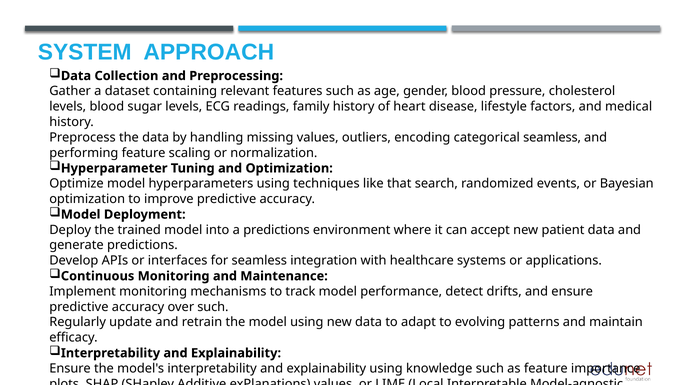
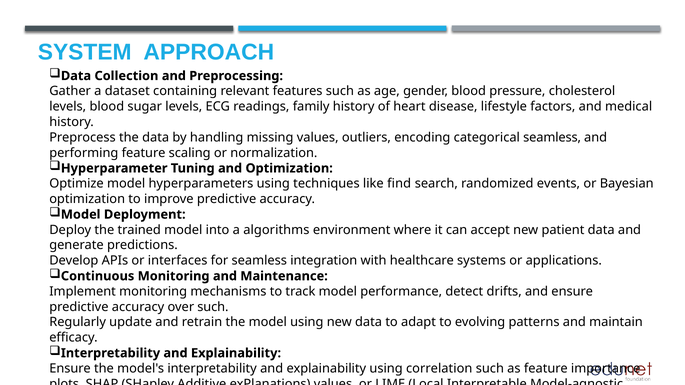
that: that -> find
a predictions: predictions -> algorithms
knowledge: knowledge -> correlation
